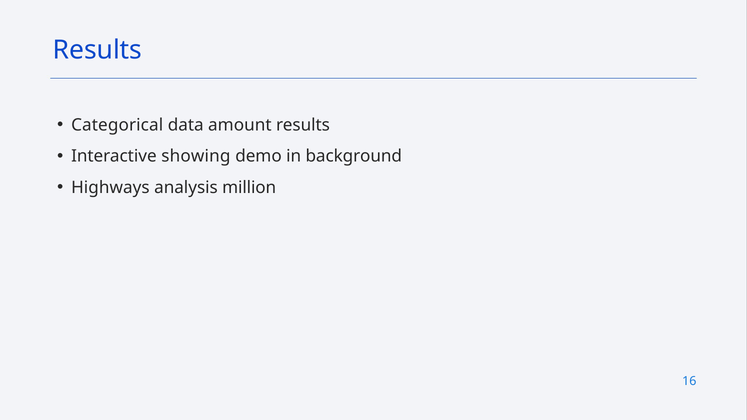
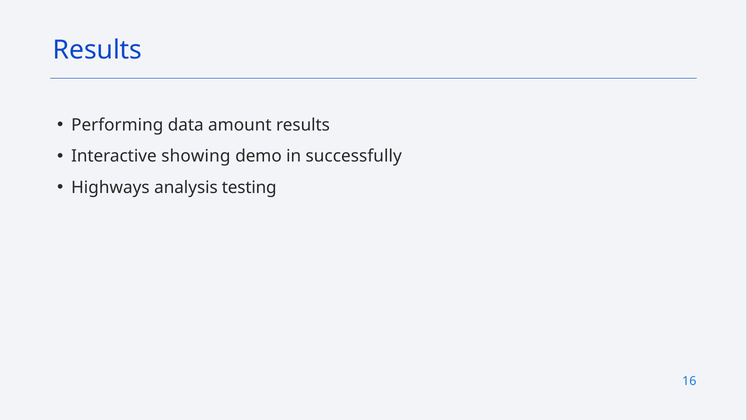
Categorical: Categorical -> Performing
background: background -> successfully
million: million -> testing
